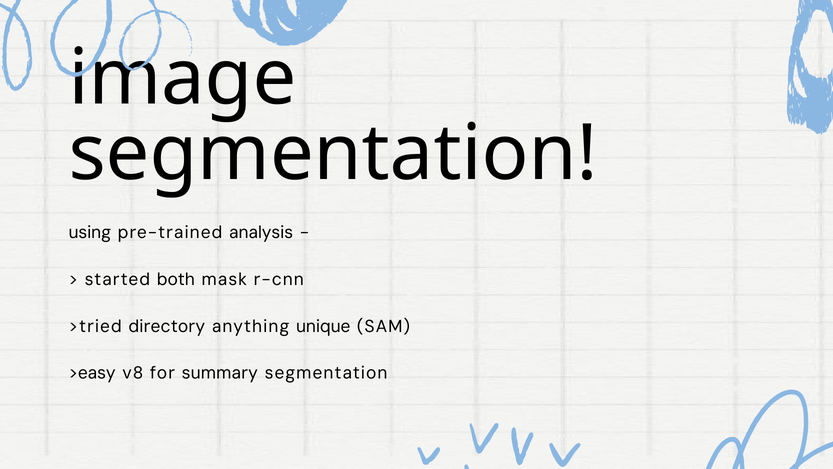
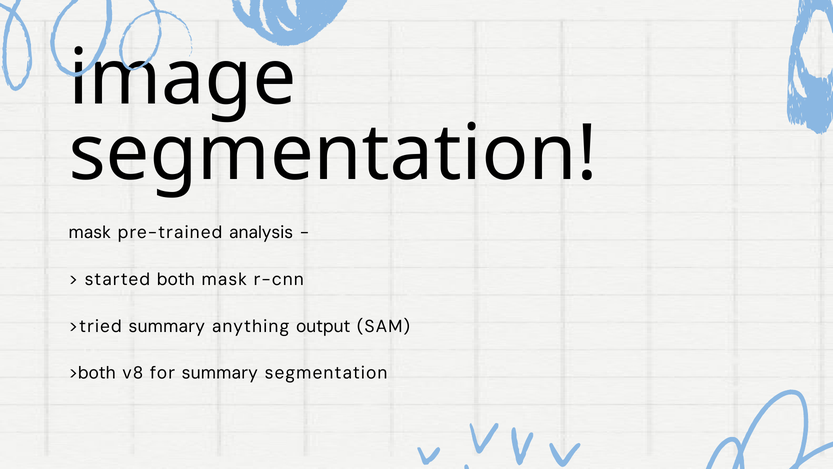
using at (90, 232): using -> mask
>tried directory: directory -> summary
unique: unique -> output
>easy: >easy -> >both
